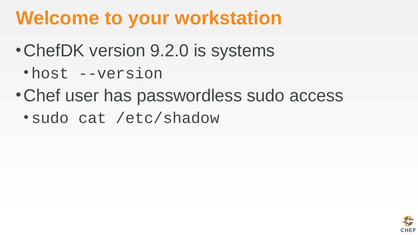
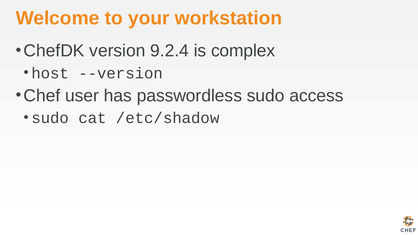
9.2.0: 9.2.0 -> 9.2.4
systems: systems -> complex
